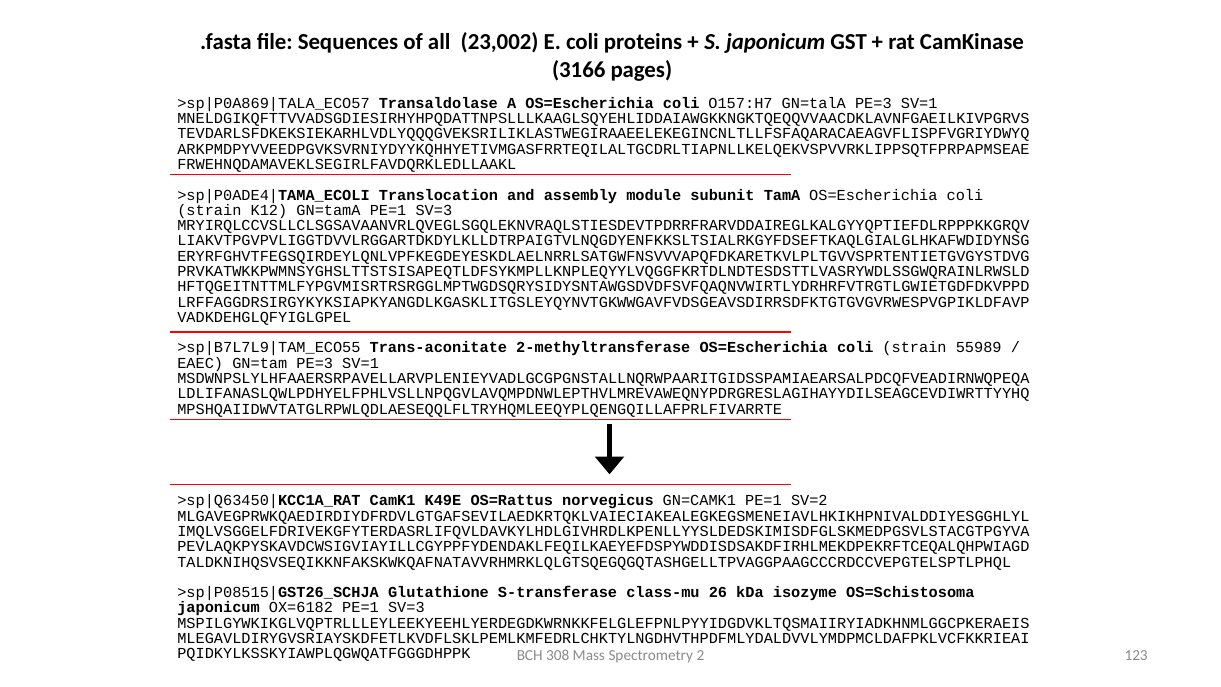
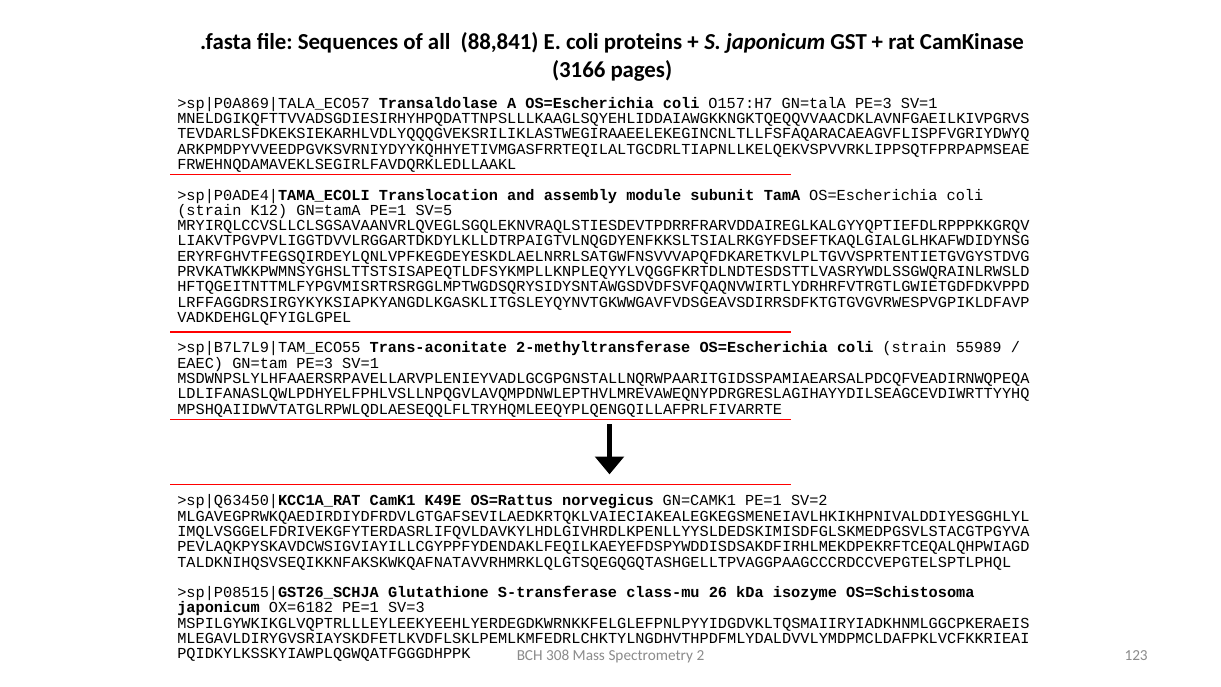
23,002: 23,002 -> 88,841
GN=tamA PE=1 SV=3: SV=3 -> SV=5
